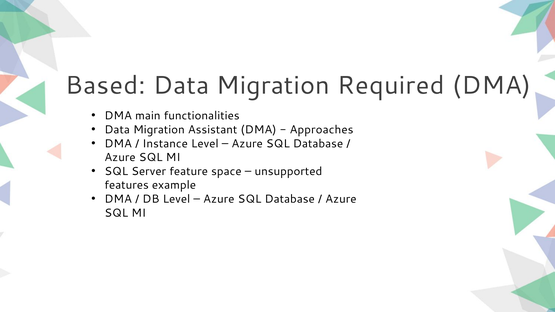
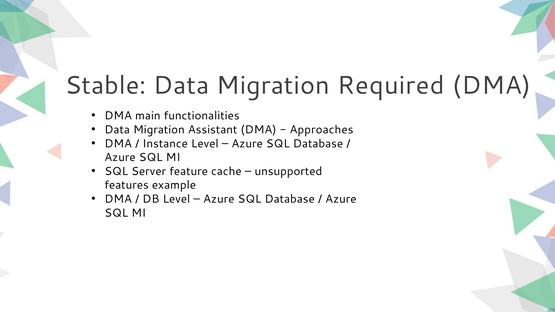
Based: Based -> Stable
space: space -> cache
